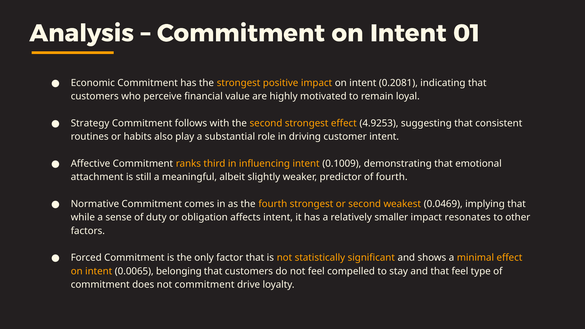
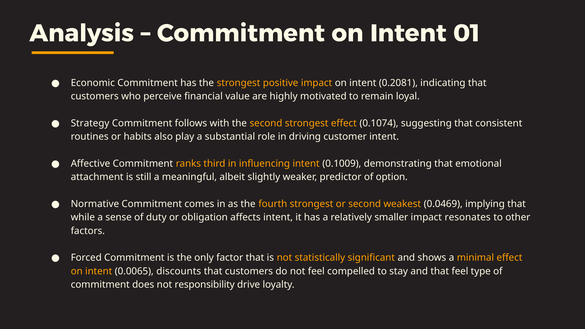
4.9253: 4.9253 -> 0.1074
of fourth: fourth -> option
belonging: belonging -> discounts
not commitment: commitment -> responsibility
